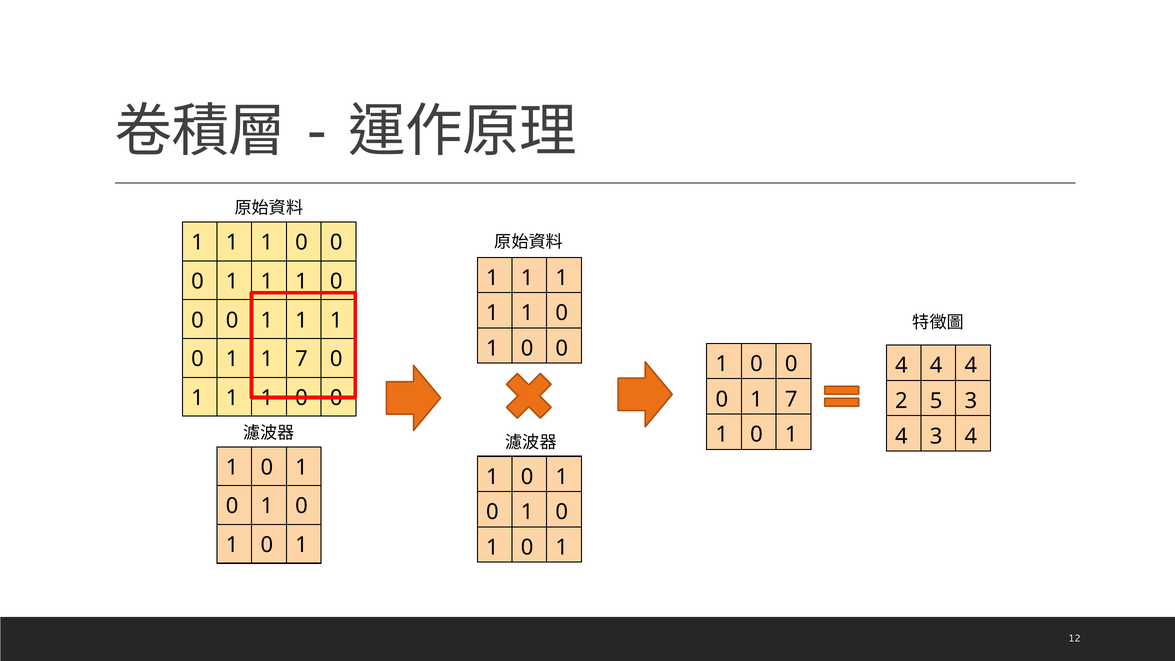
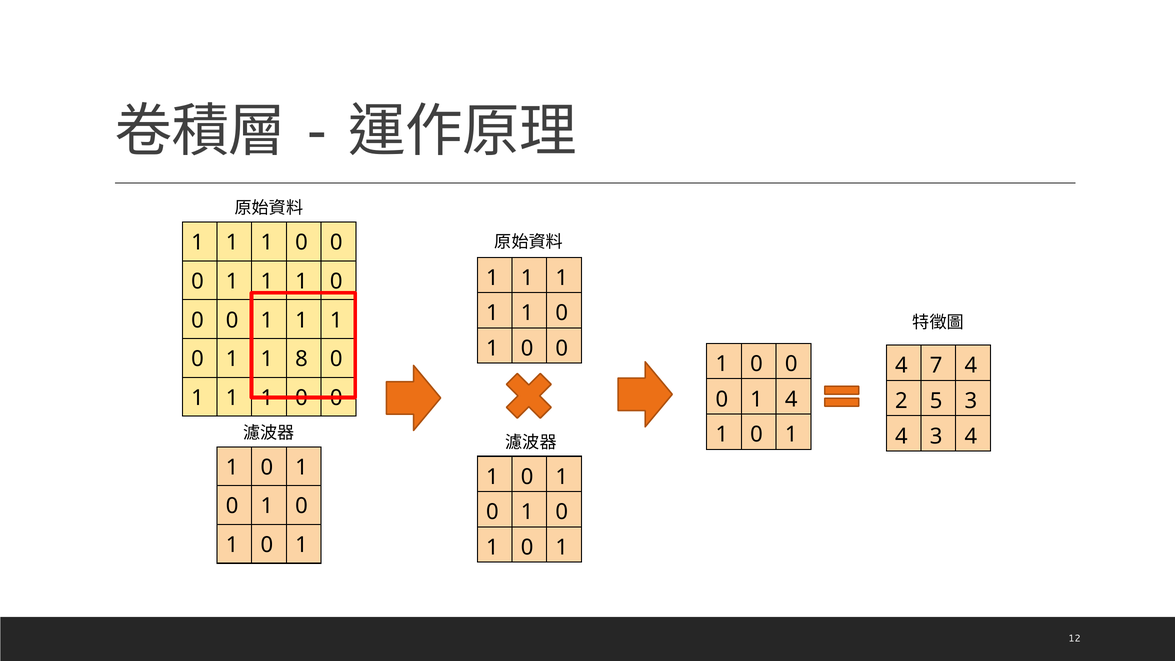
1 1 7: 7 -> 8
4 at (936, 366): 4 -> 7
7 at (791, 399): 7 -> 4
